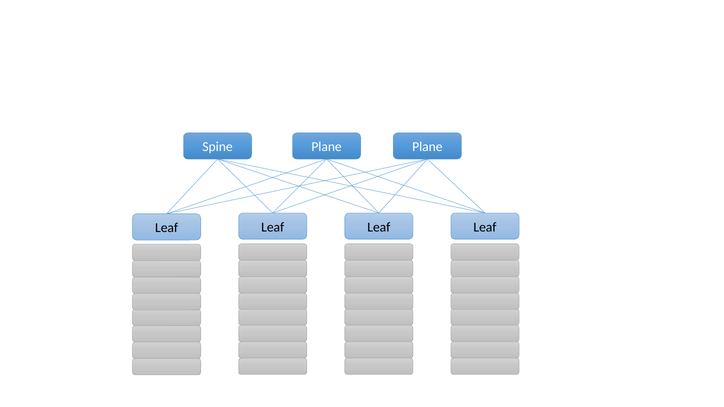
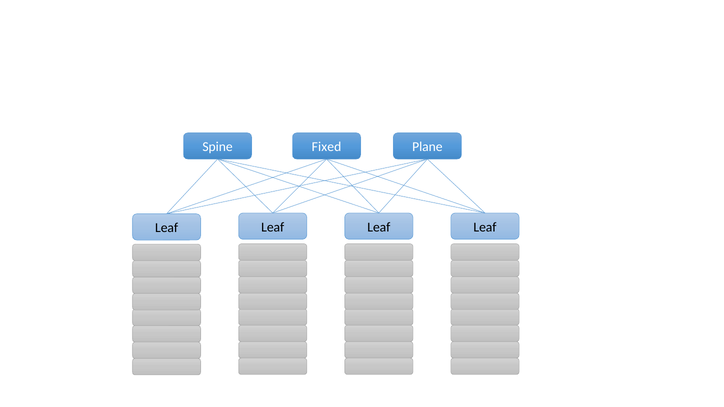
Spine Plane: Plane -> Fixed
